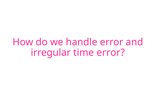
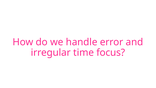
time error: error -> focus
